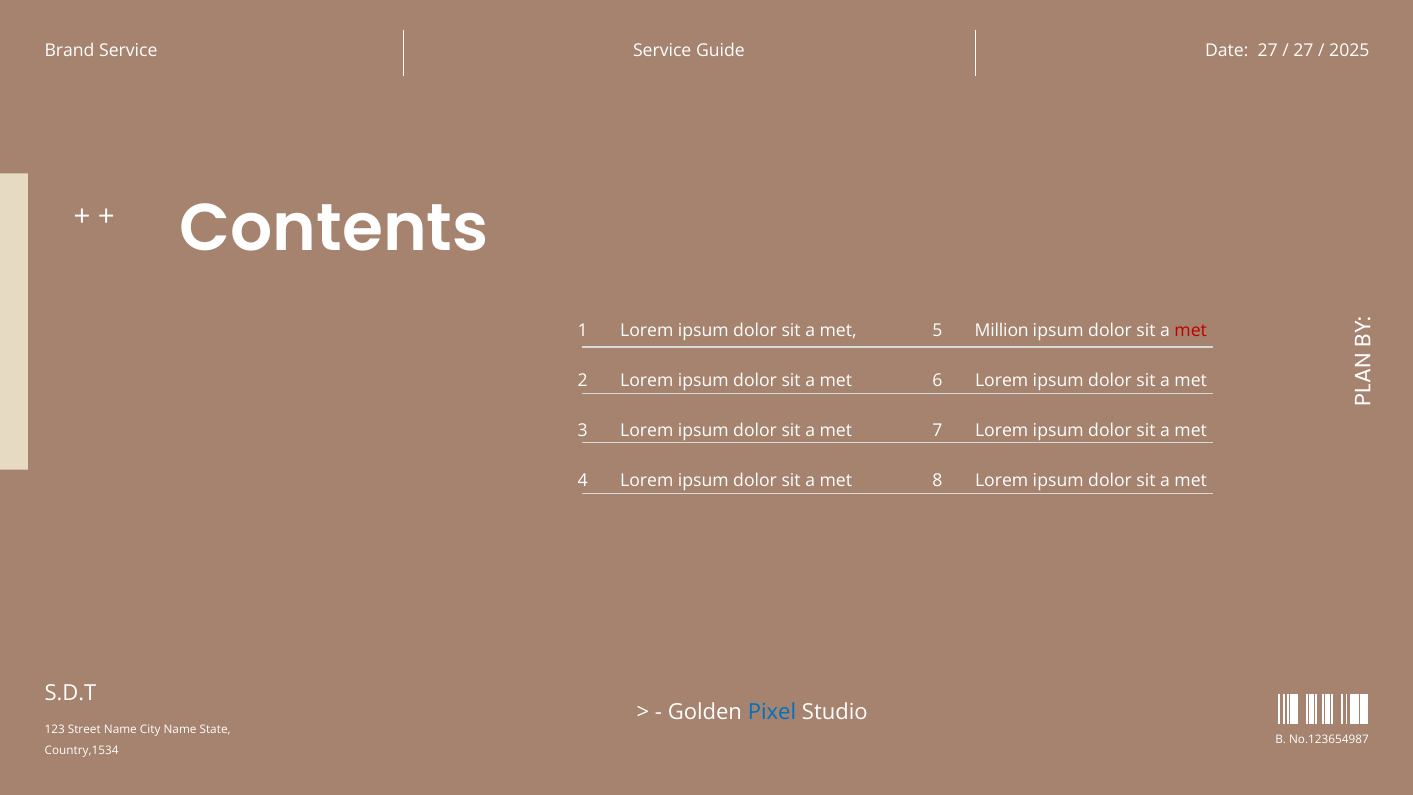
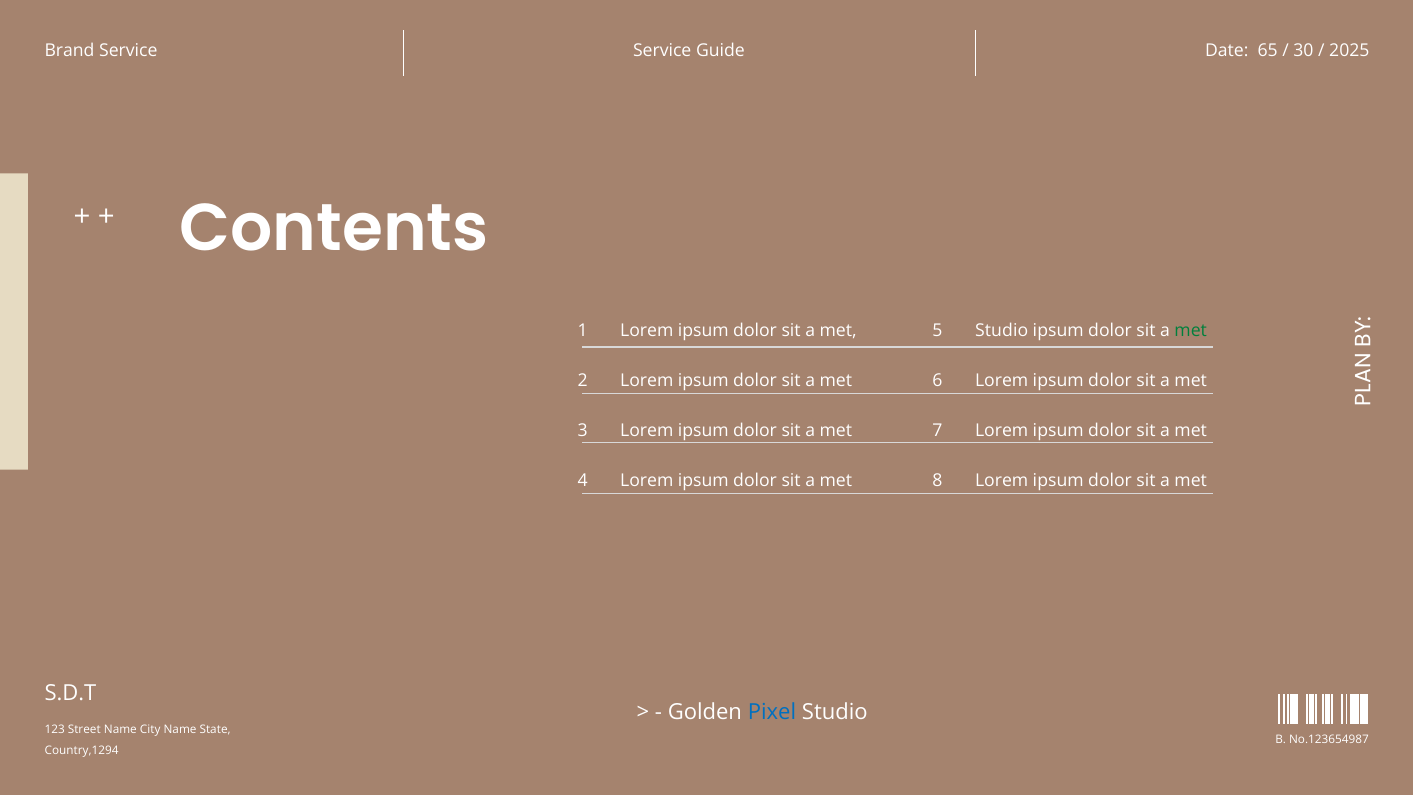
Date 27: 27 -> 65
27 at (1304, 51): 27 -> 30
1 Million: Million -> Studio
met at (1191, 331) colour: red -> green
Country,1534: Country,1534 -> Country,1294
